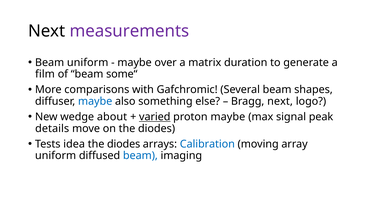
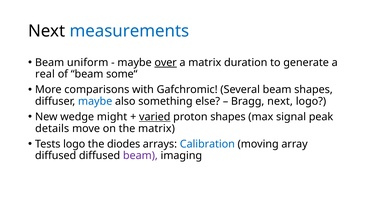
measurements colour: purple -> blue
over underline: none -> present
film: film -> real
about: about -> might
proton maybe: maybe -> shapes
on the diodes: diodes -> matrix
Tests idea: idea -> logo
uniform at (56, 155): uniform -> diffused
beam at (140, 155) colour: blue -> purple
